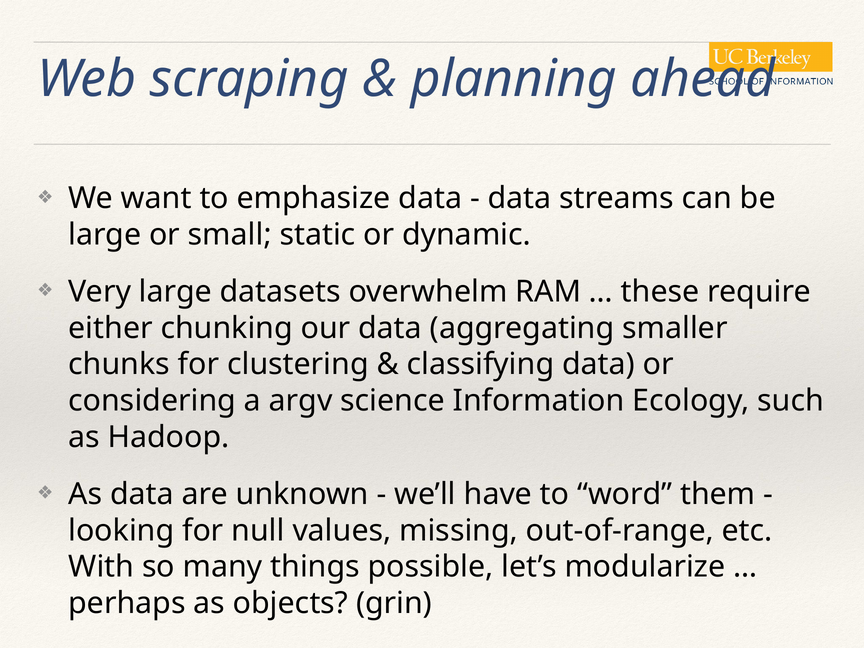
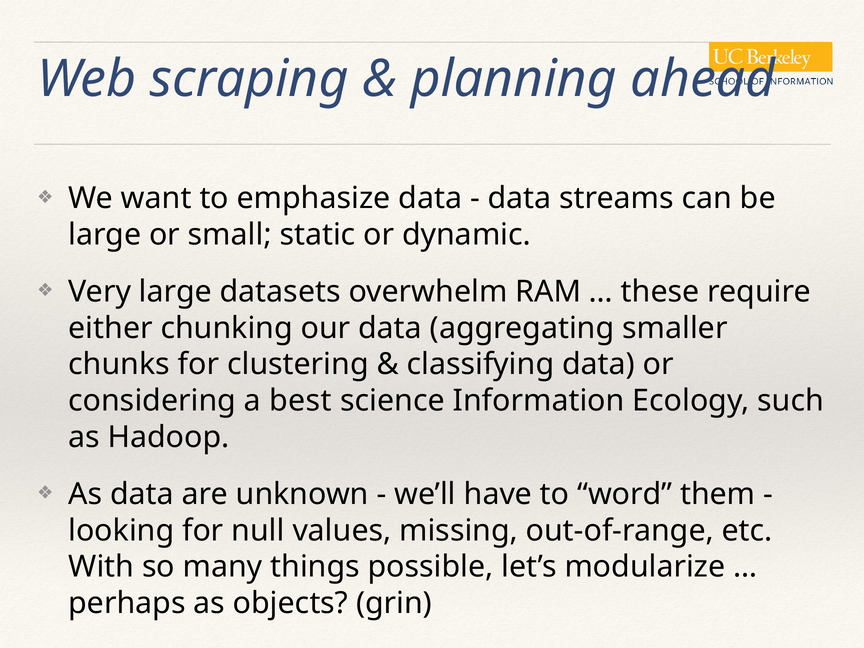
argv: argv -> best
